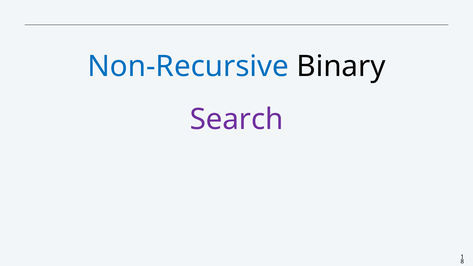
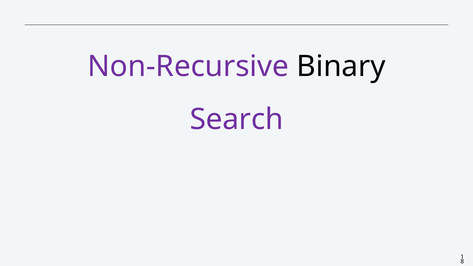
Non-Recursive colour: blue -> purple
